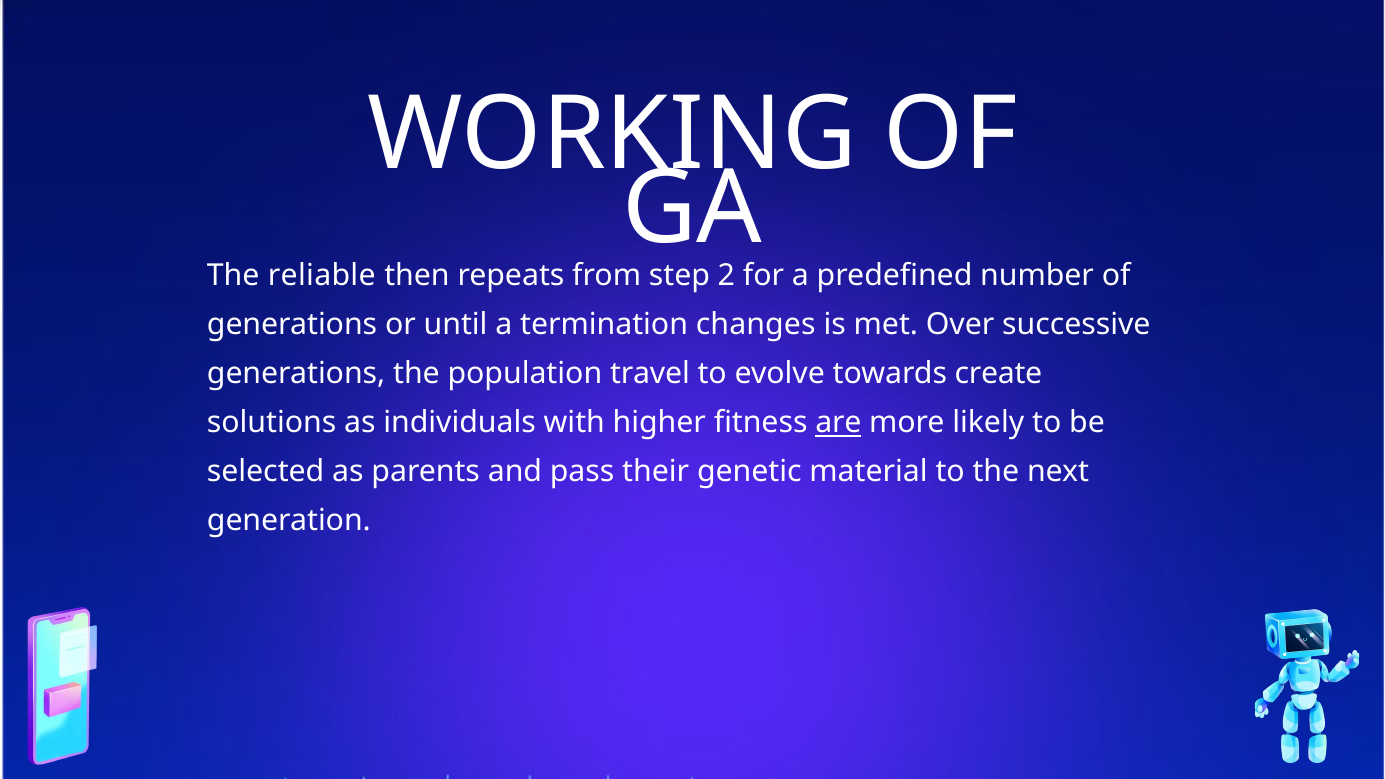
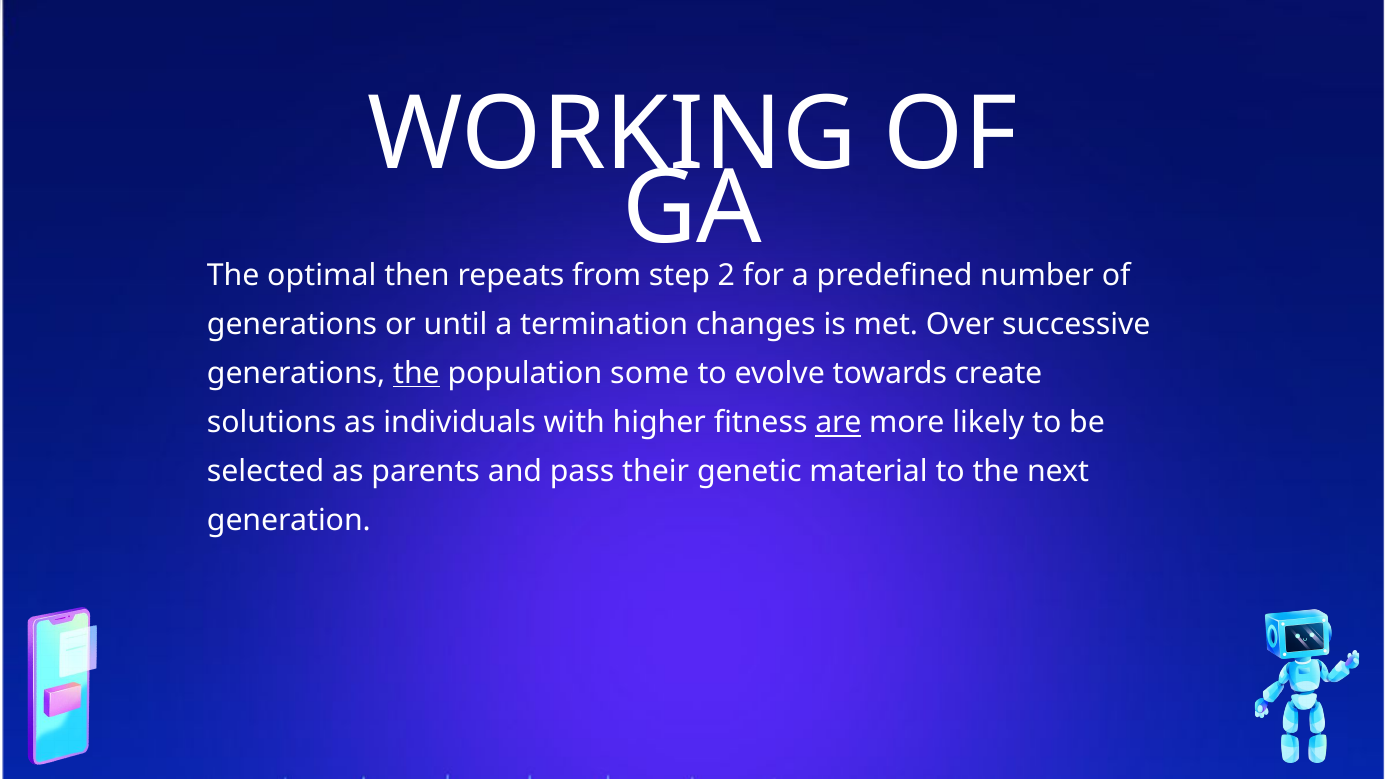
reliable: reliable -> optimal
the at (416, 374) underline: none -> present
travel: travel -> some
